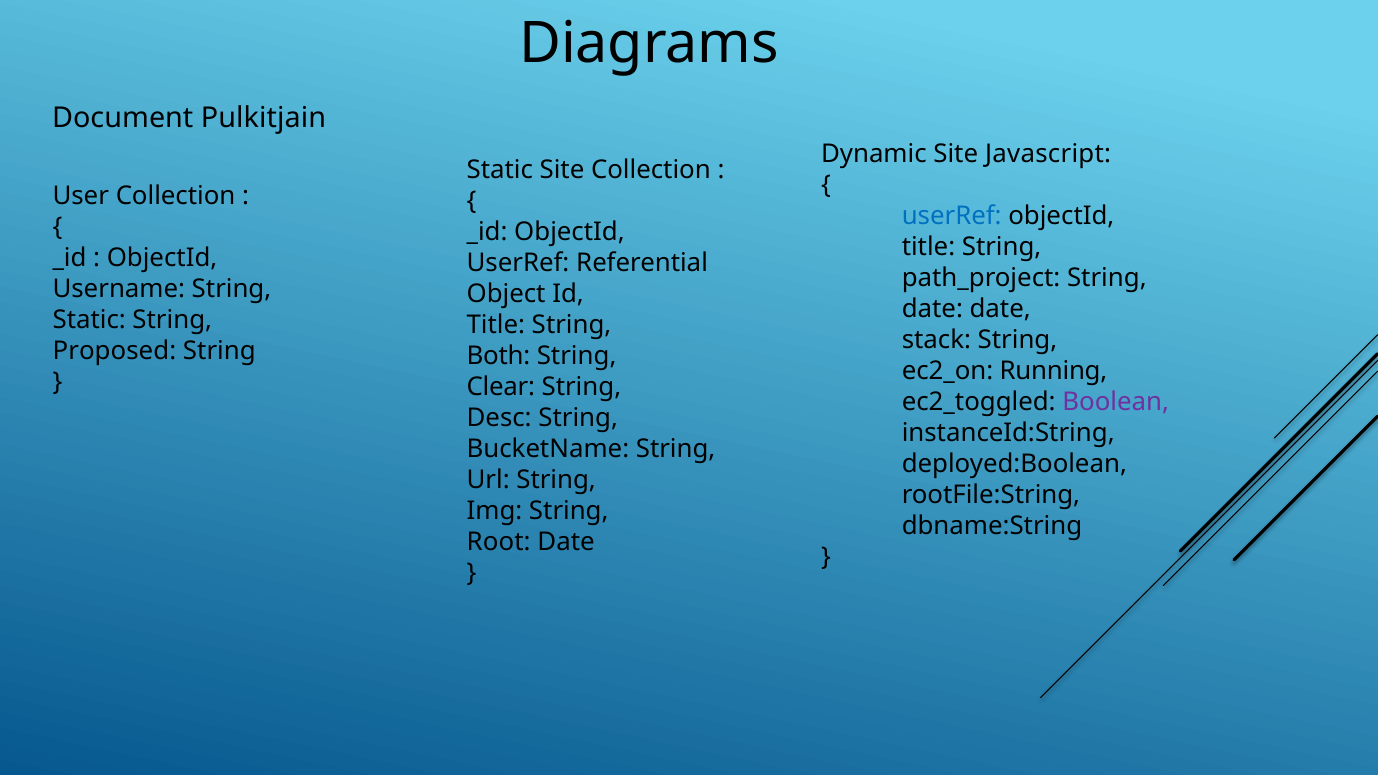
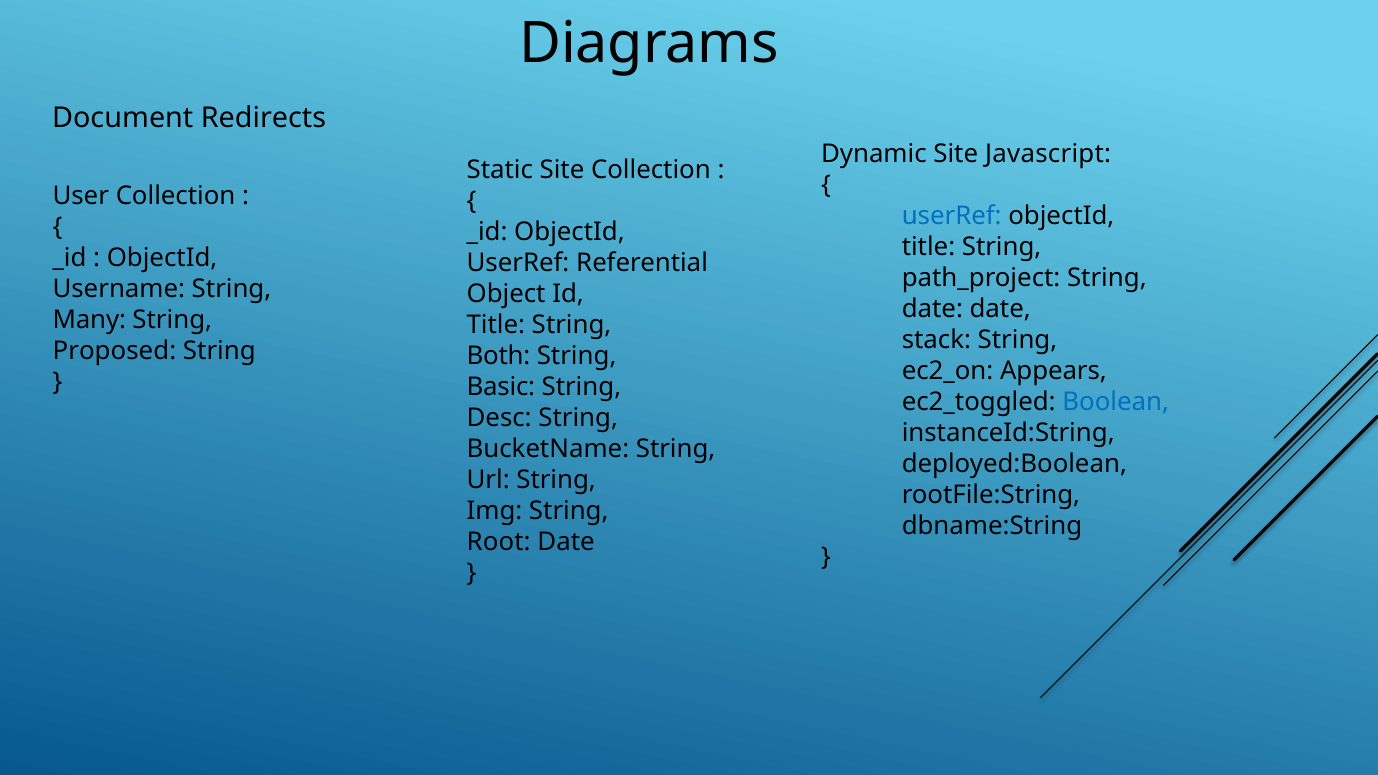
Pulkitjain: Pulkitjain -> Redirects
Static at (89, 320): Static -> Many
Running: Running -> Appears
Clear: Clear -> Basic
Boolean colour: purple -> blue
